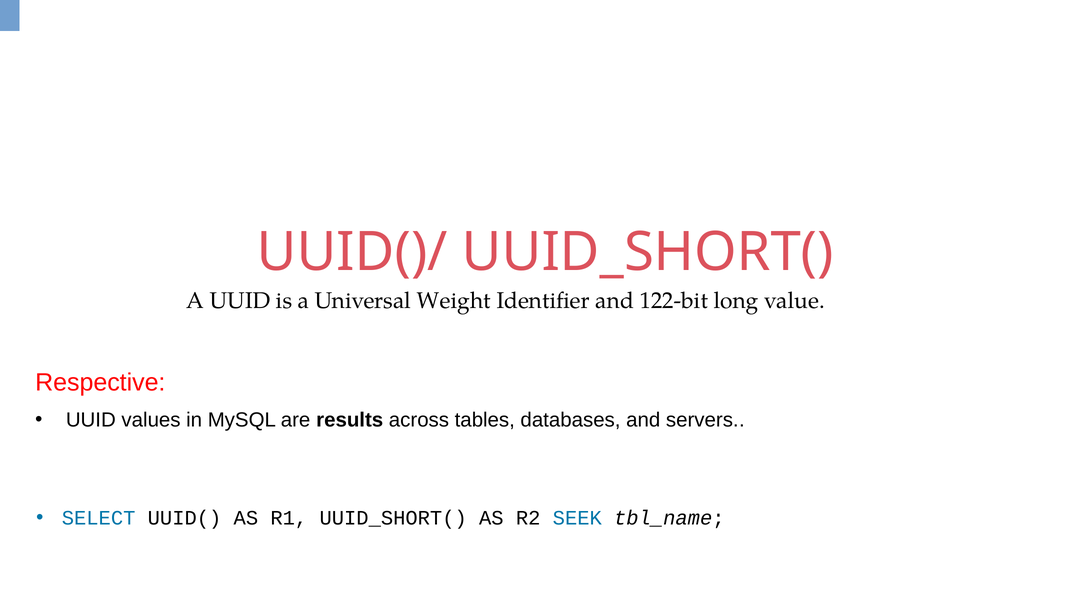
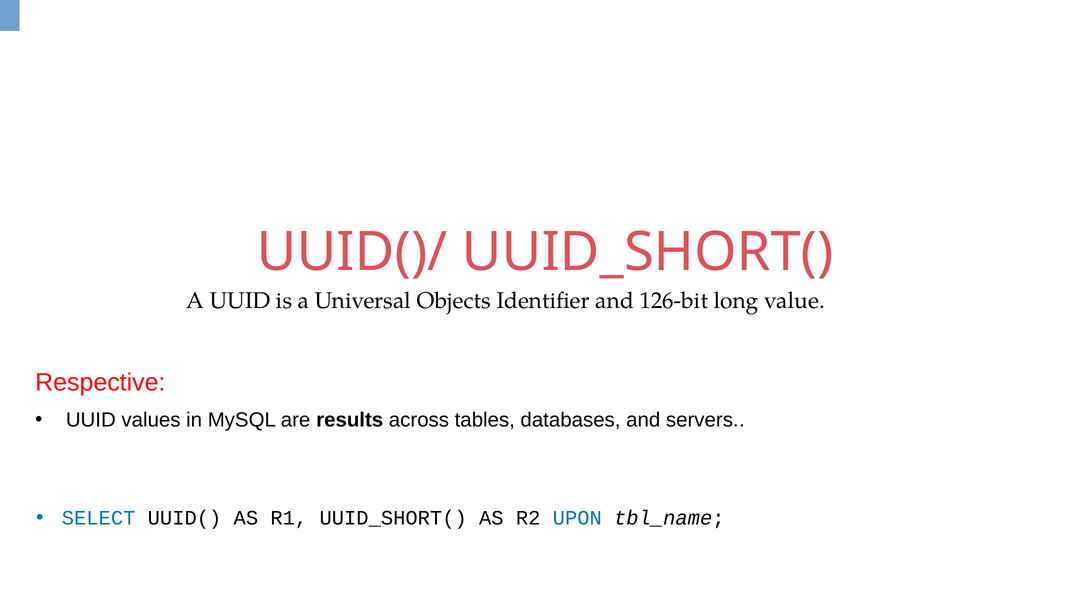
Weight: Weight -> Objects
122-bit: 122-bit -> 126-bit
SEEK: SEEK -> UPON
